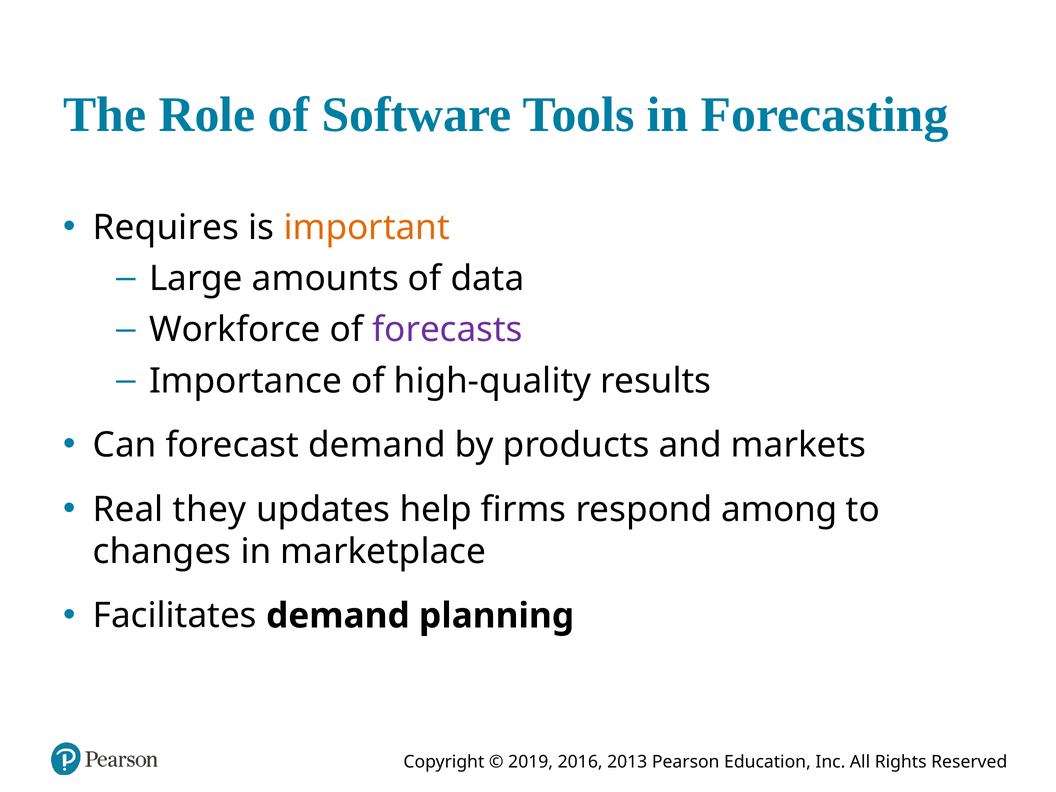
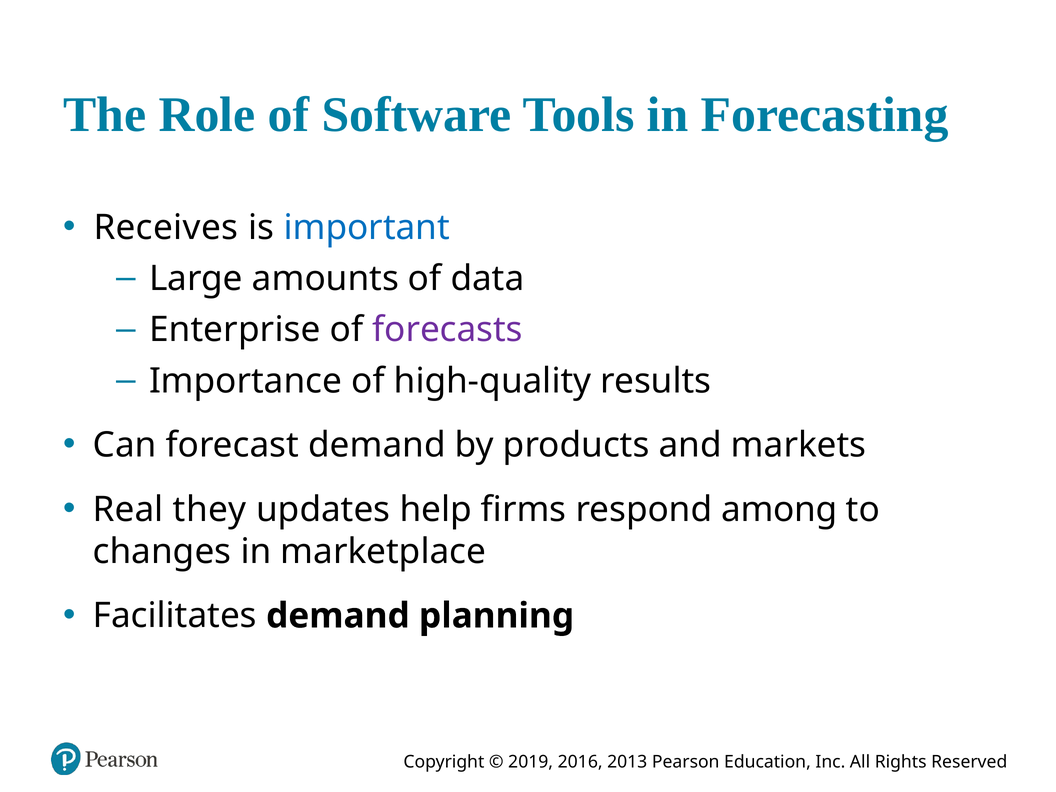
Requires: Requires -> Receives
important colour: orange -> blue
Workforce: Workforce -> Enterprise
